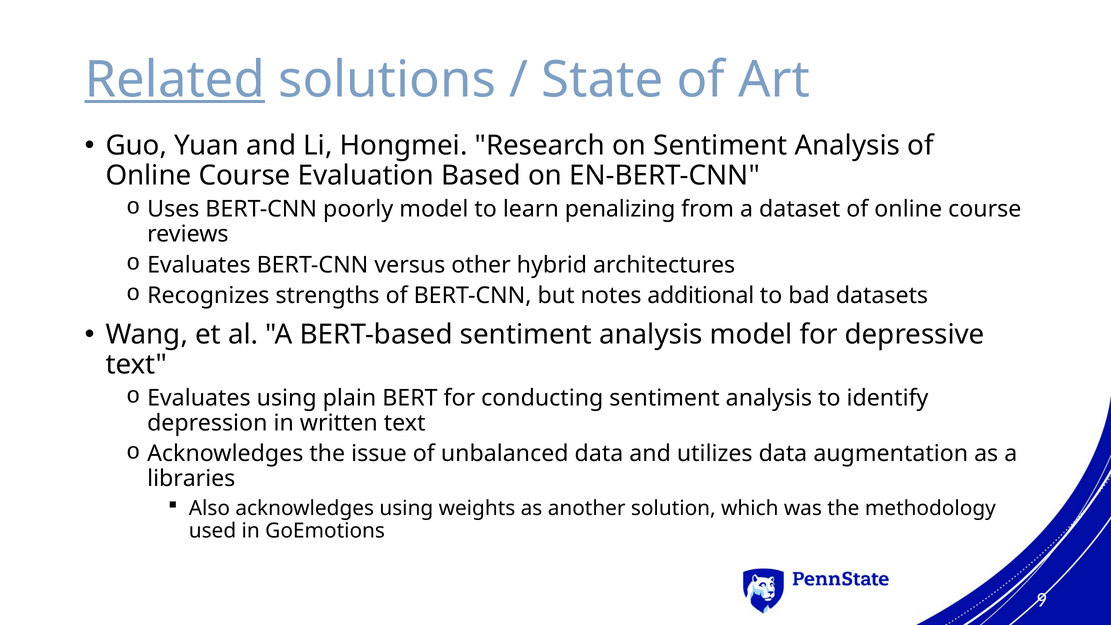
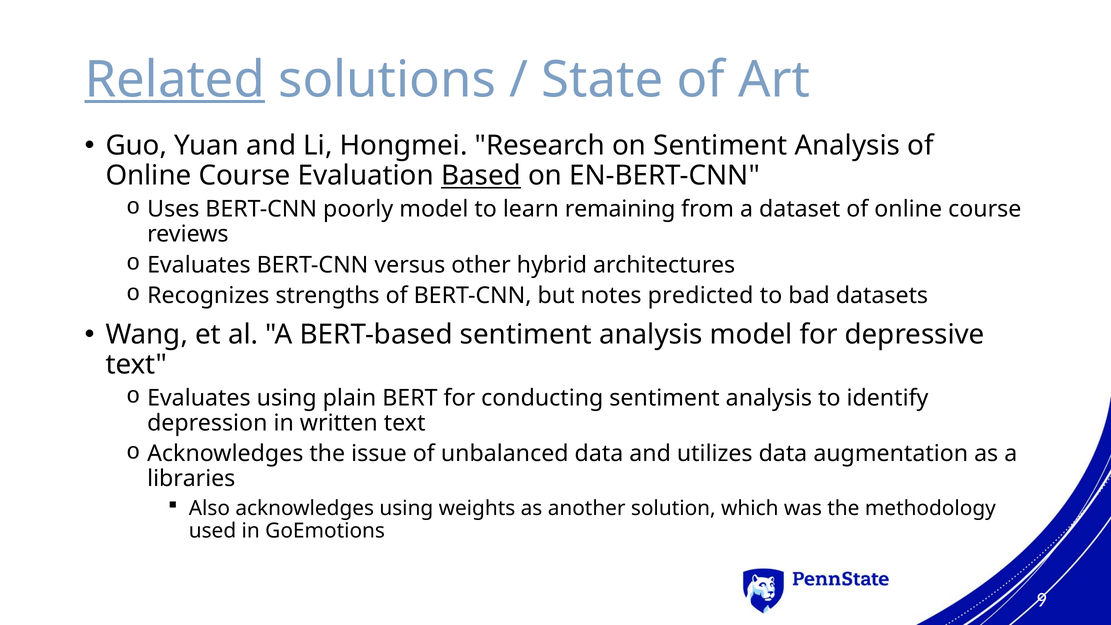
Based underline: none -> present
penalizing: penalizing -> remaining
additional: additional -> predicted
